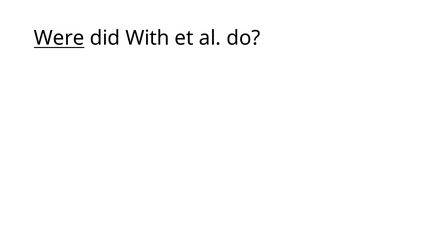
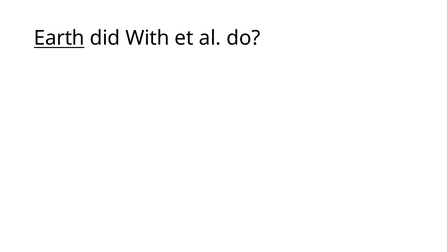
Were: Were -> Earth
